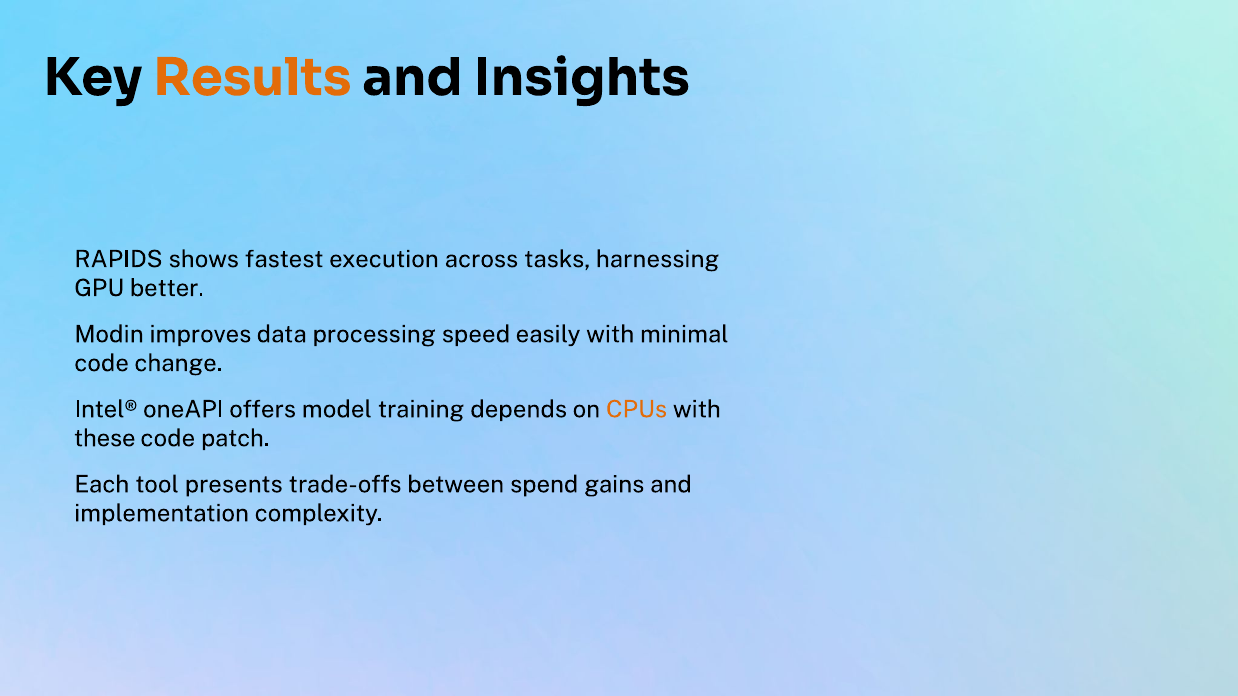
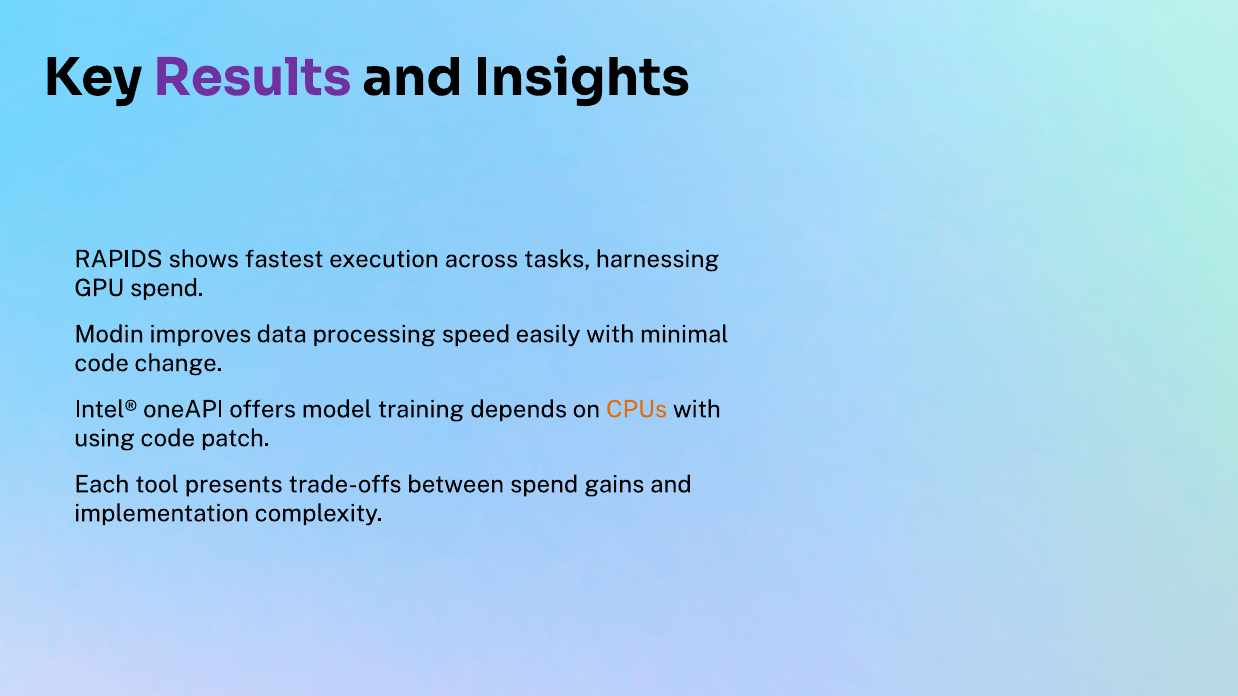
Results colour: orange -> purple
GPU better: better -> spend
these: these -> using
